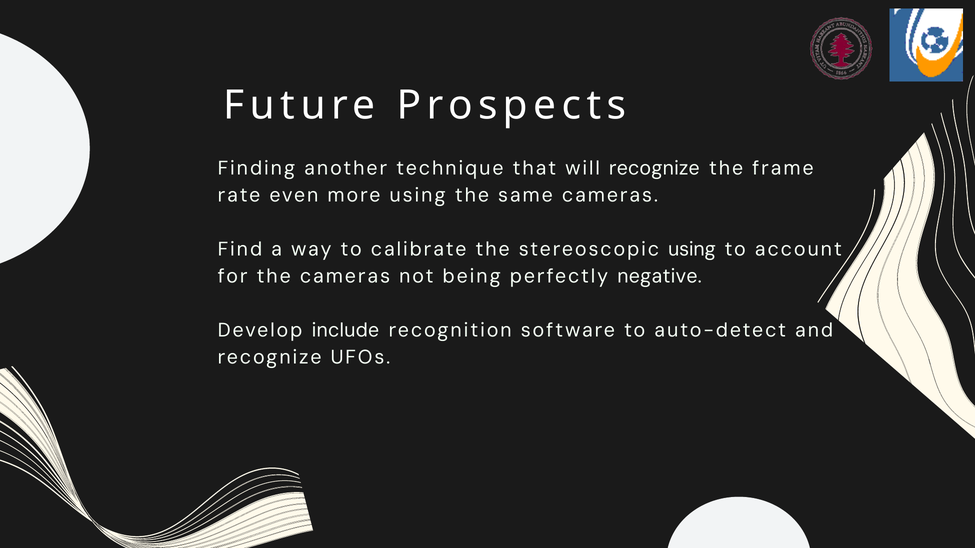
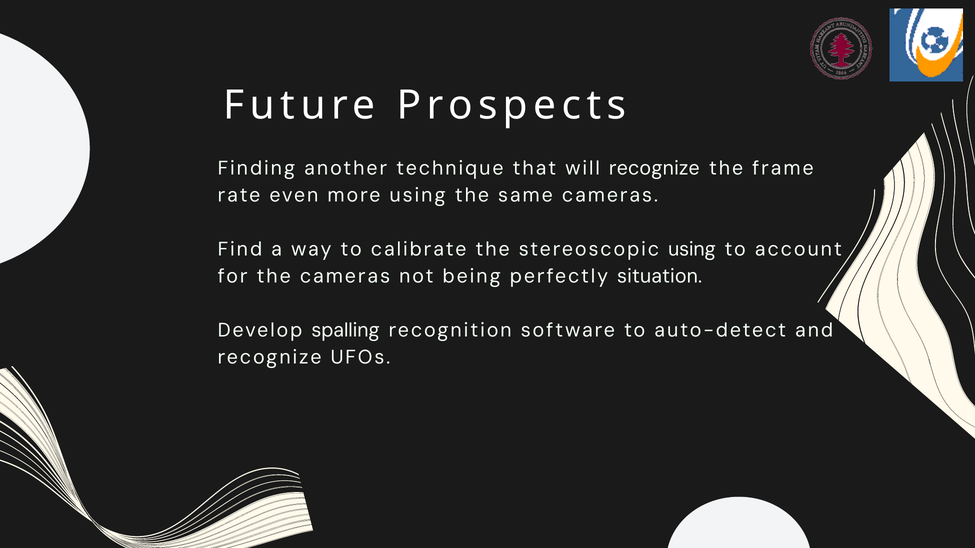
negative: negative -> situation
include: include -> spalling
